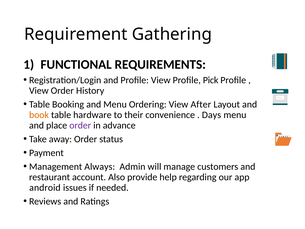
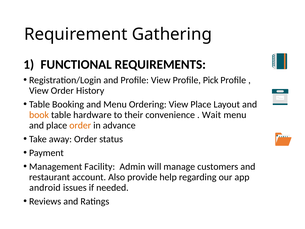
View After: After -> Place
Days: Days -> Wait
order at (80, 125) colour: purple -> orange
Always: Always -> Facility
